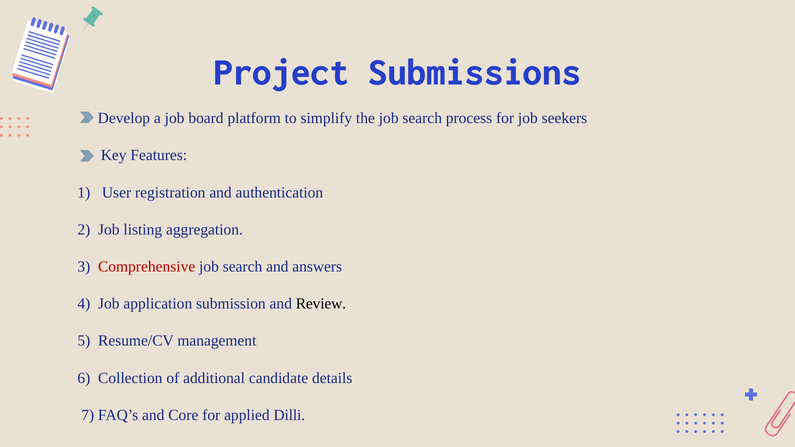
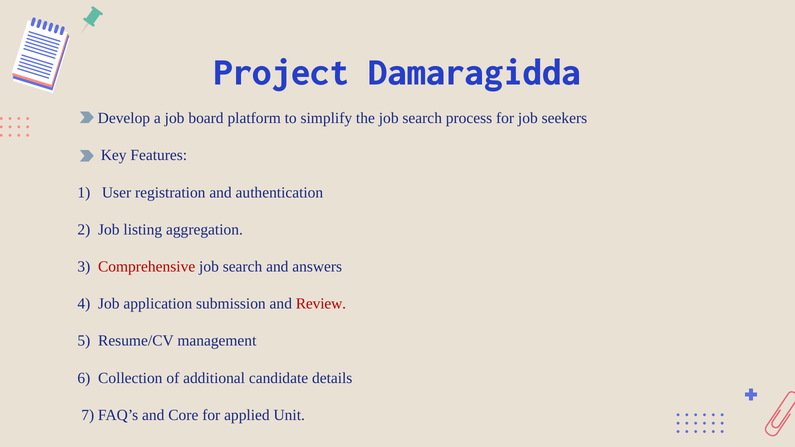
Submissions: Submissions -> Damaragidda
Review colour: black -> red
Dilli: Dilli -> Unit
